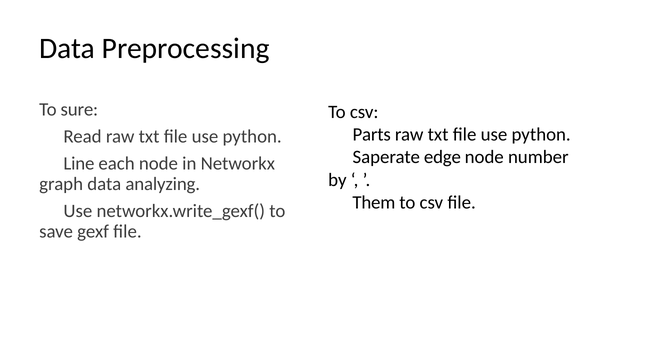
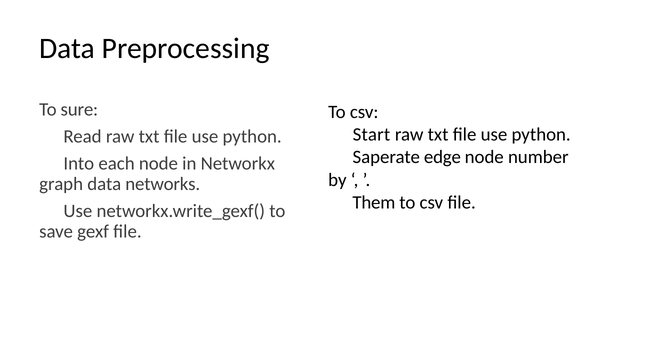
Parts: Parts -> Start
Line: Line -> Into
analyzing: analyzing -> networks
